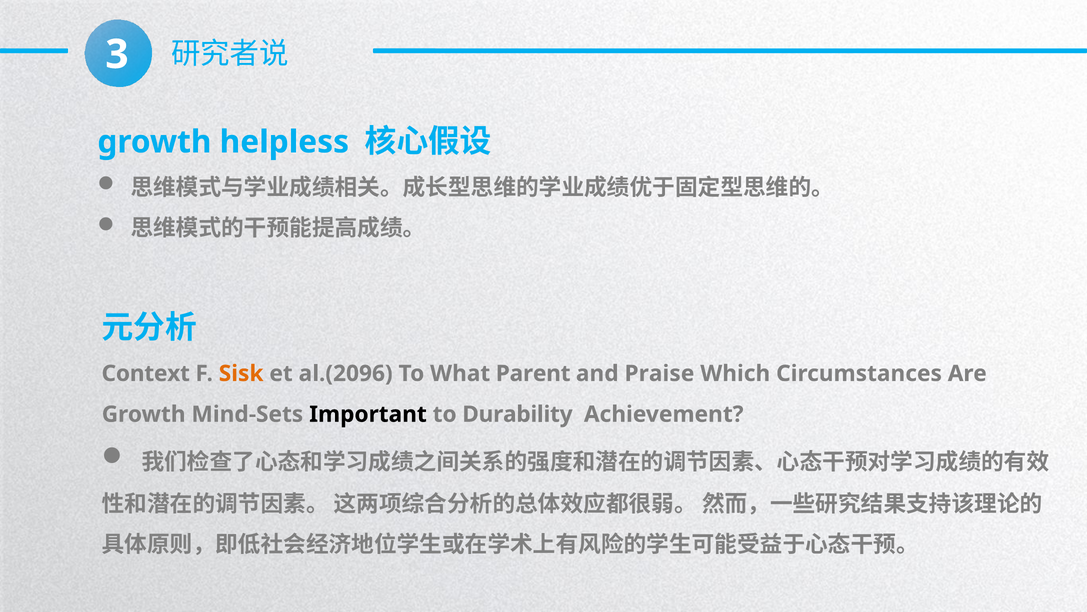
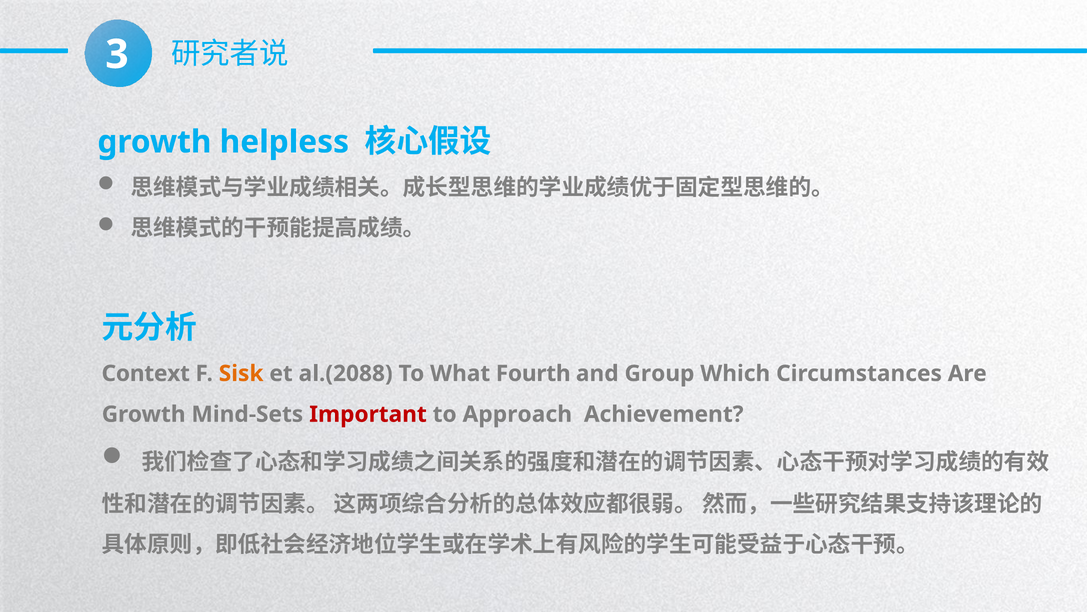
al.(2096: al.(2096 -> al.(2088
Parent: Parent -> Fourth
Praise: Praise -> Group
Important colour: black -> red
Durability: Durability -> Approach
